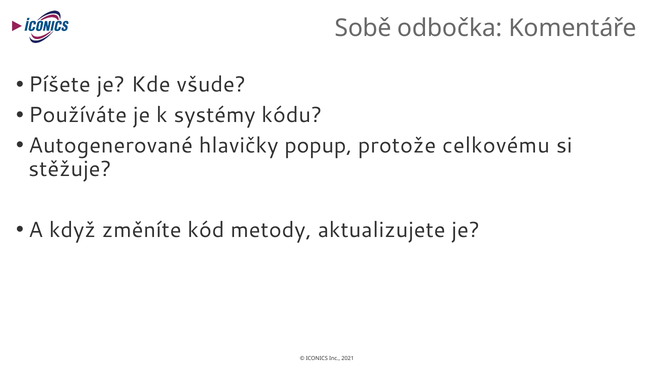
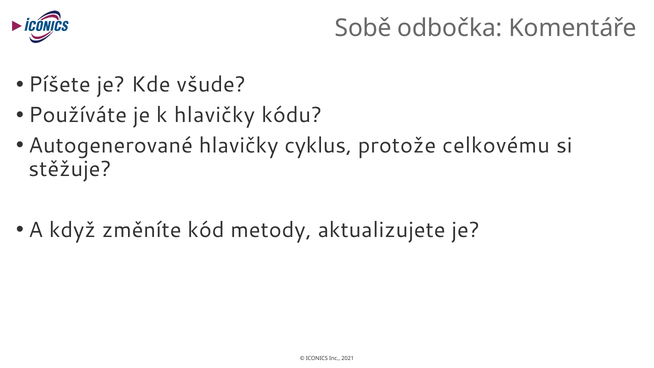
k systémy: systémy -> hlavičky
popup: popup -> cyklus
